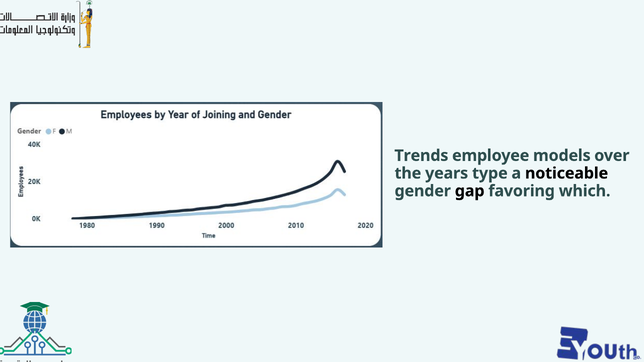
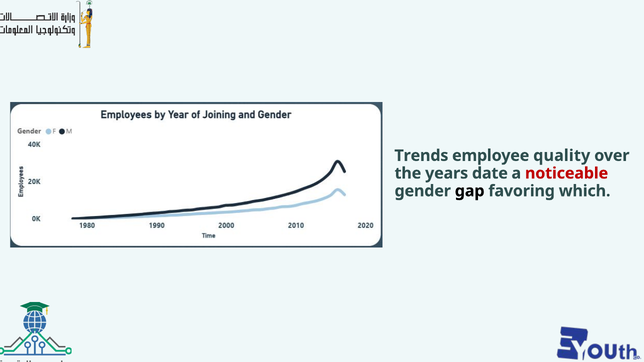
models: models -> quality
type: type -> date
noticeable colour: black -> red
